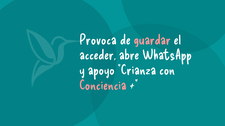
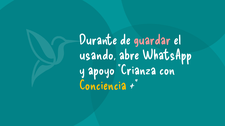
Provoca: Provoca -> Durante
acceder: acceder -> usando
Conciencia colour: pink -> yellow
